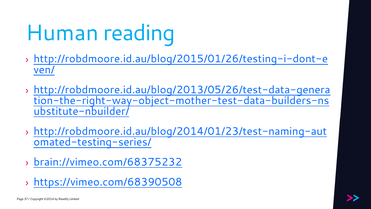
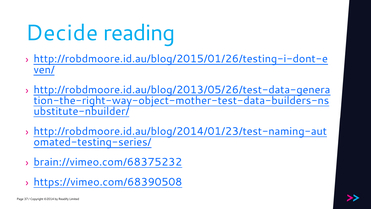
Human: Human -> Decide
